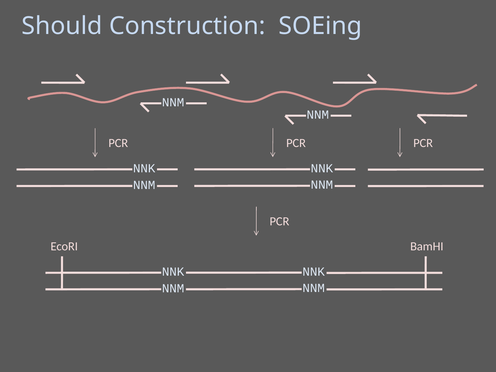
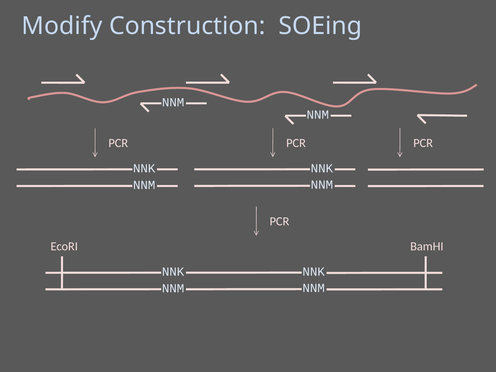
Should: Should -> Modify
